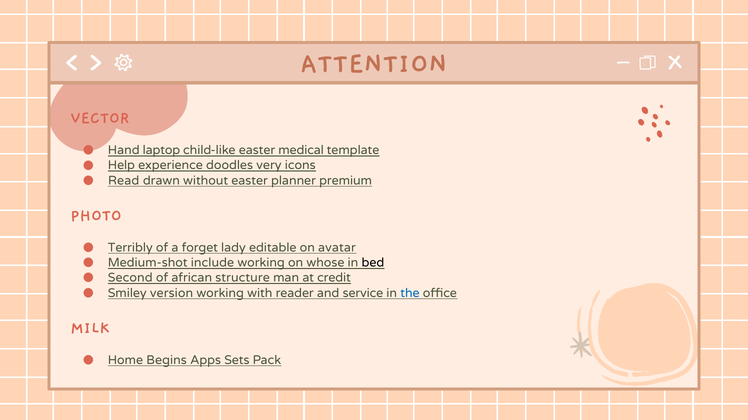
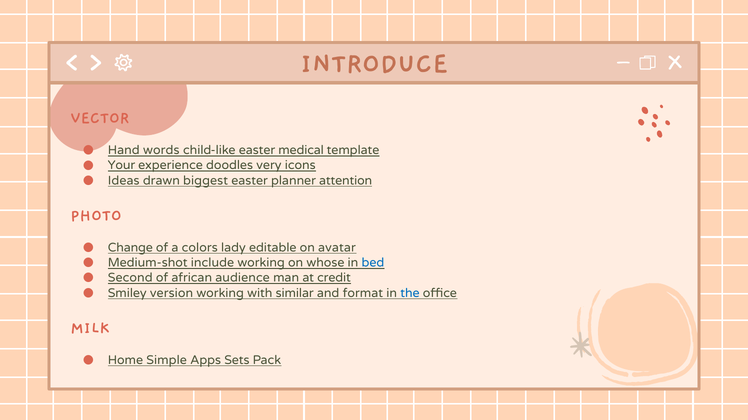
ATTENTION: ATTENTION -> INTRODUCE
laptop: laptop -> words
Help: Help -> Your
Read: Read -> Ideas
without: without -> biggest
premium: premium -> attention
Terribly: Terribly -> Change
forget: forget -> colors
bed colour: black -> blue
structure: structure -> audience
reader: reader -> similar
service: service -> format
Begins: Begins -> Simple
